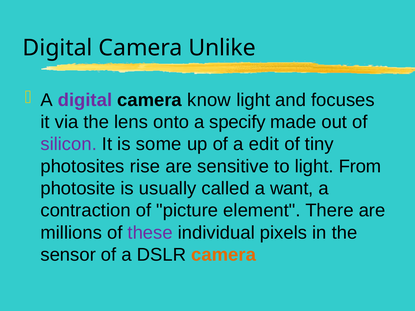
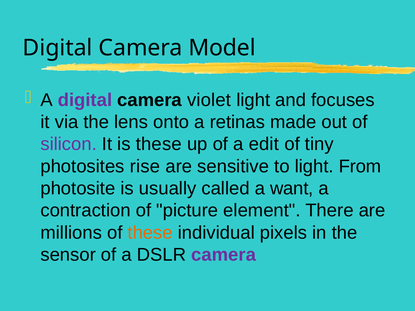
Unlike: Unlike -> Model
know: know -> violet
specify: specify -> retinas
is some: some -> these
these at (150, 233) colour: purple -> orange
camera at (224, 255) colour: orange -> purple
